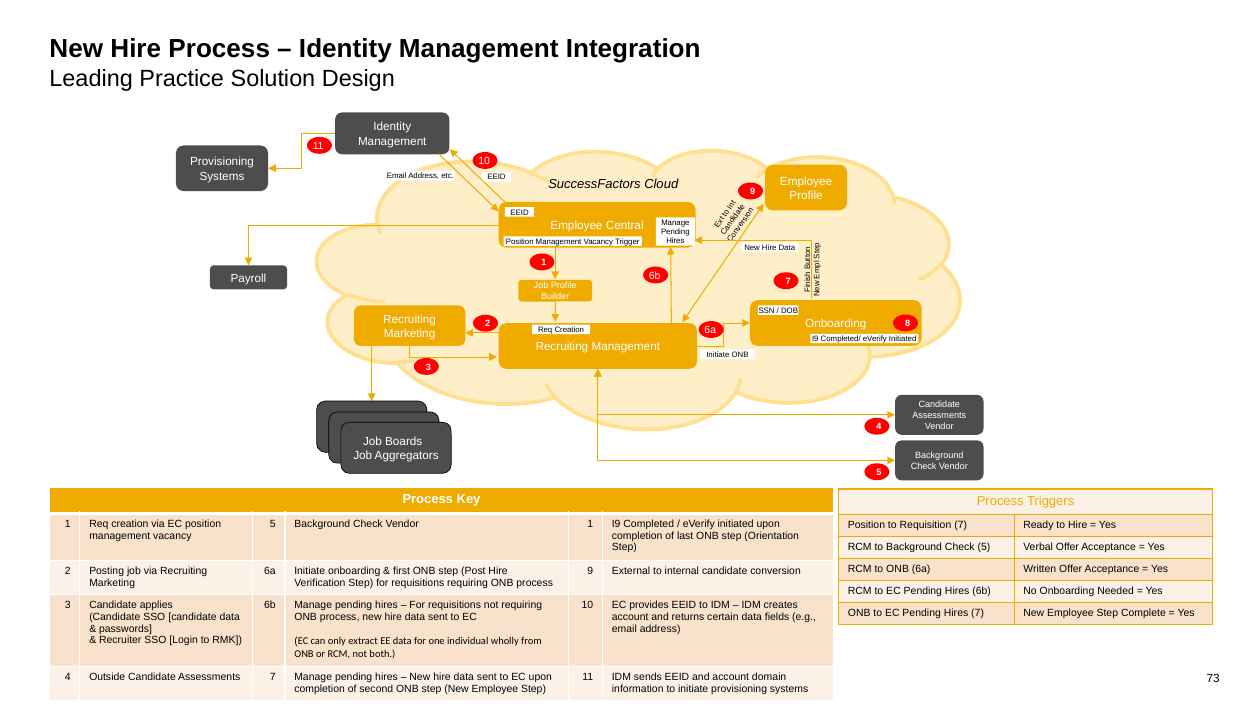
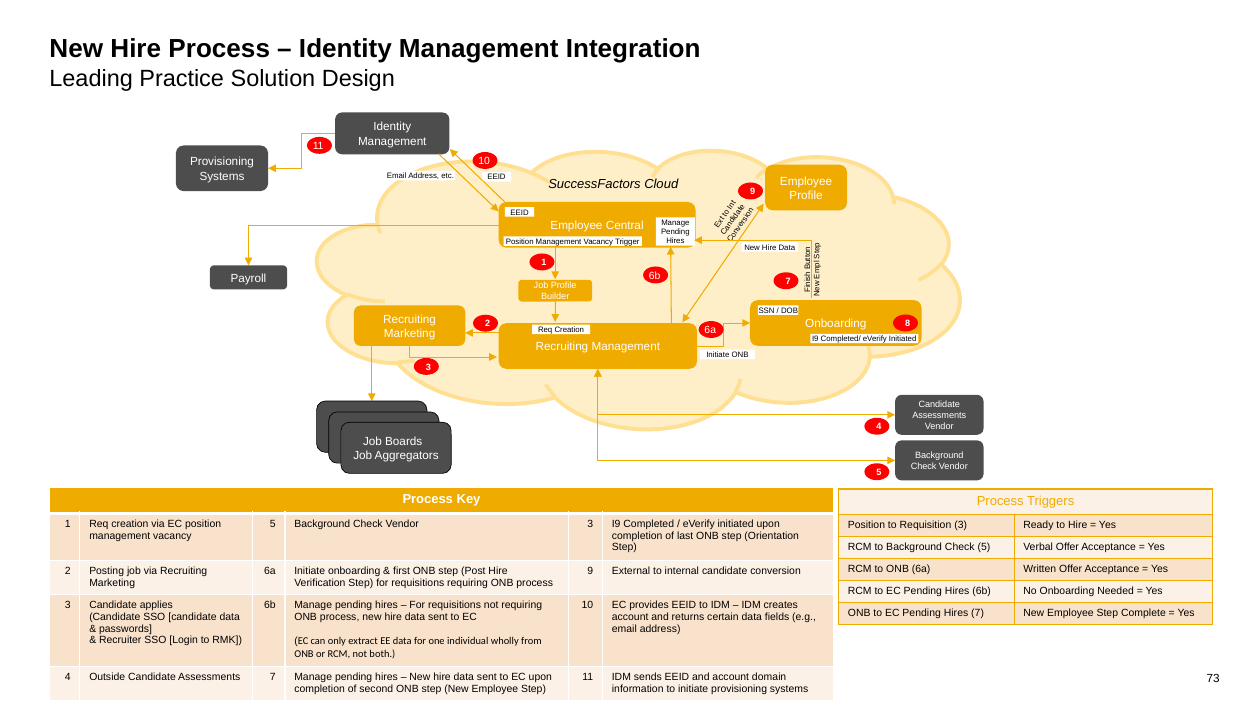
Vendor 1: 1 -> 3
Requisition 7: 7 -> 3
